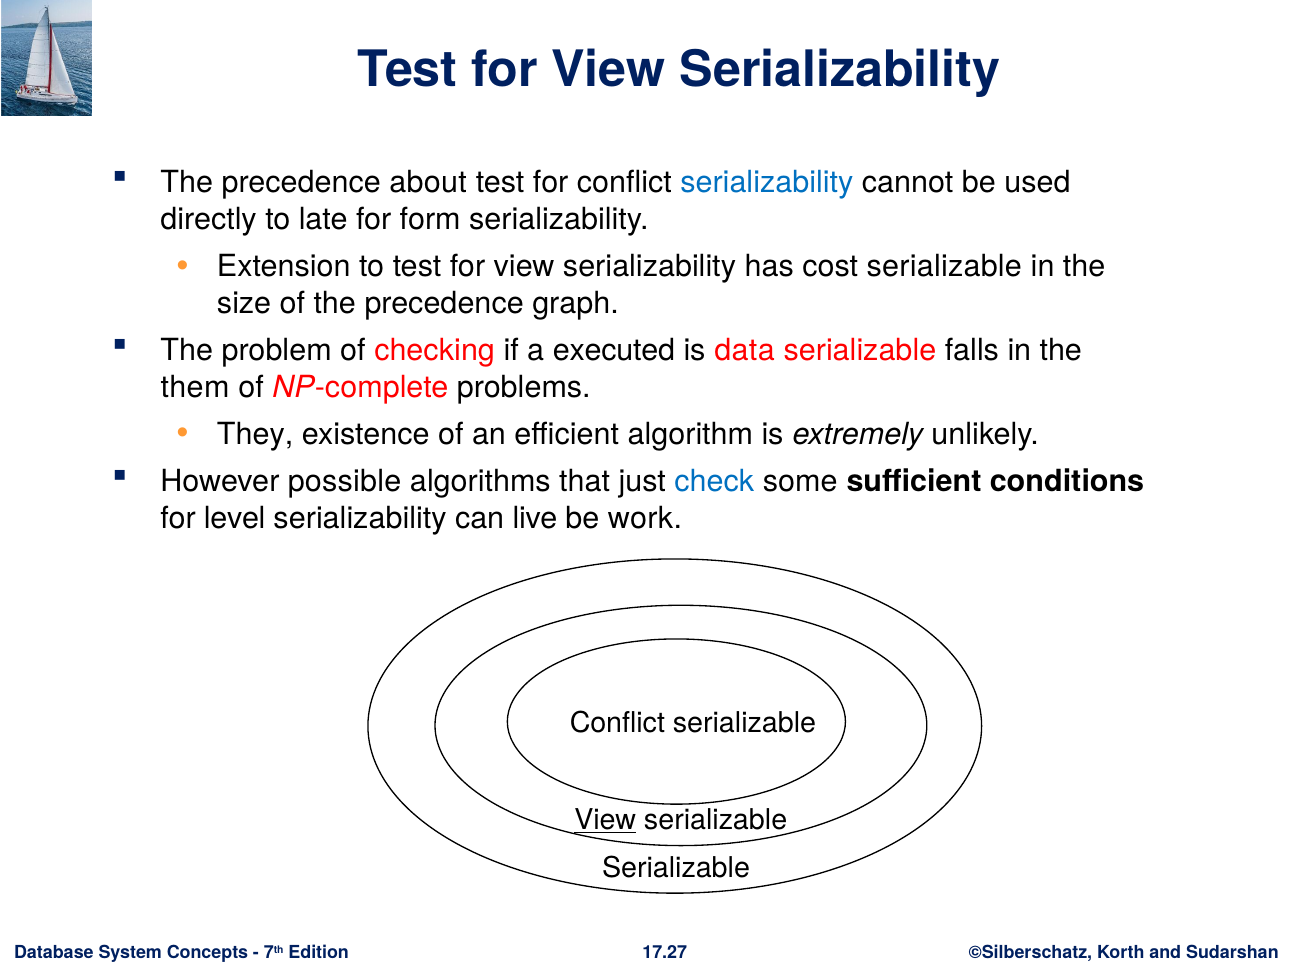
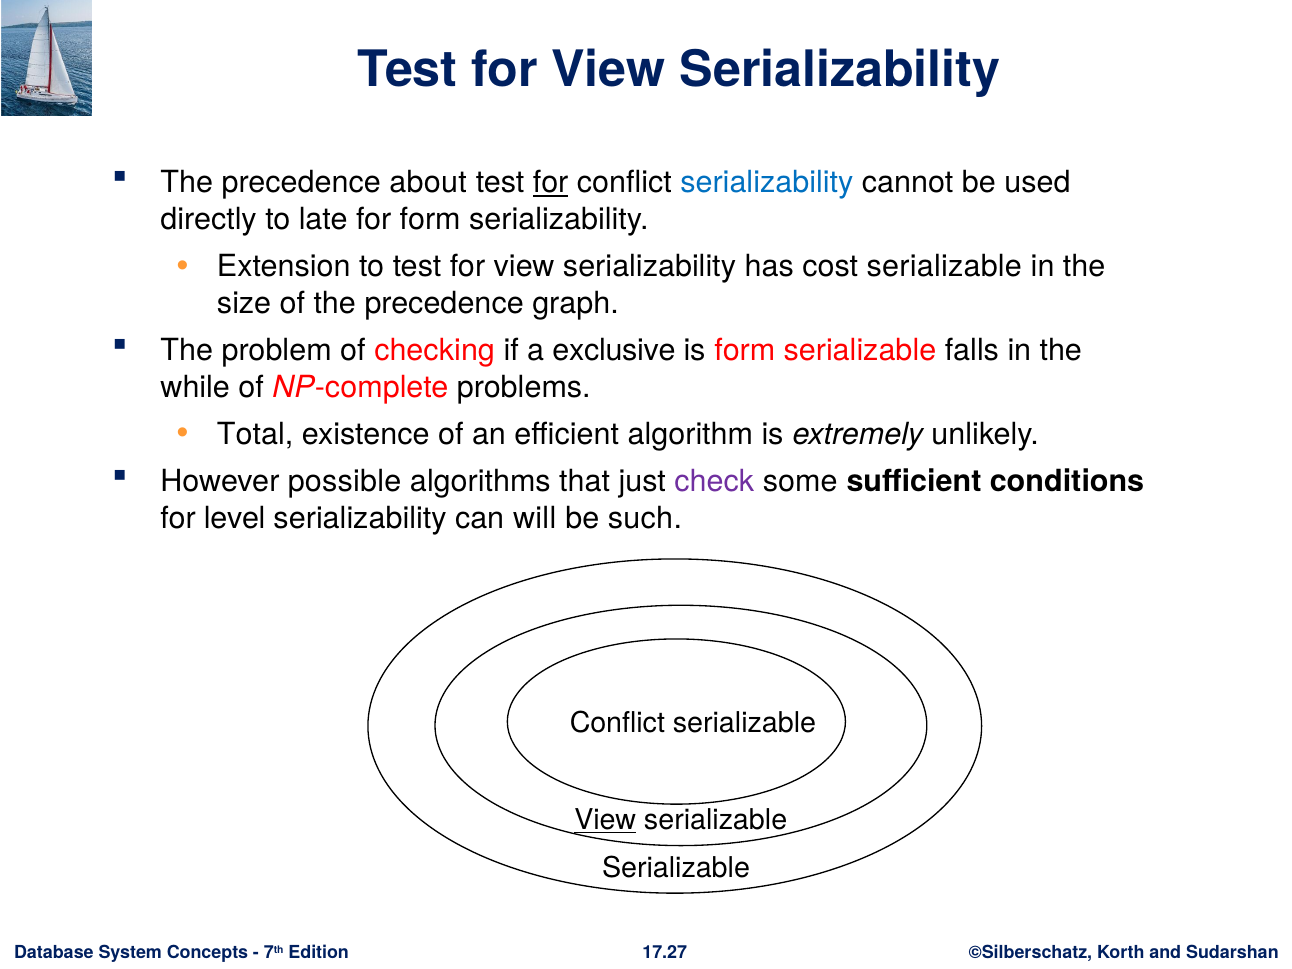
for at (551, 183) underline: none -> present
executed: executed -> exclusive
is data: data -> form
them: them -> while
They: They -> Total
check colour: blue -> purple
live: live -> will
work: work -> such
